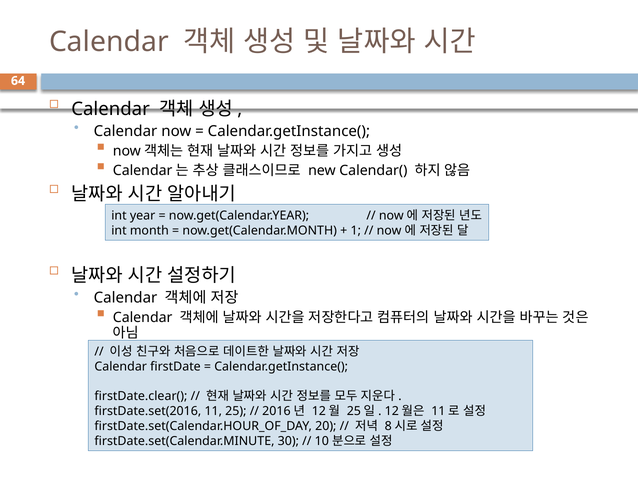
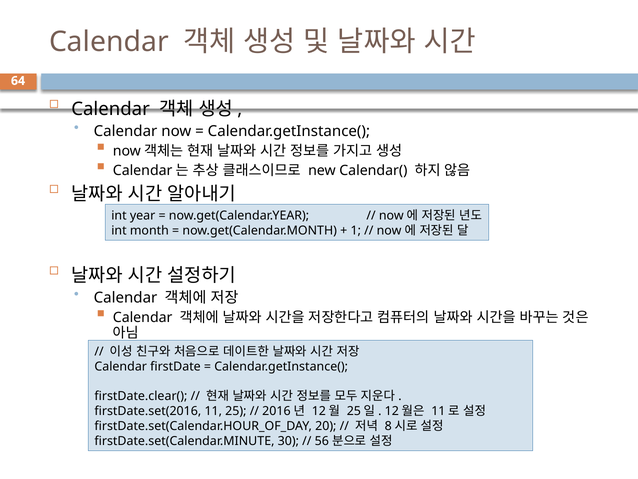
10: 10 -> 56
